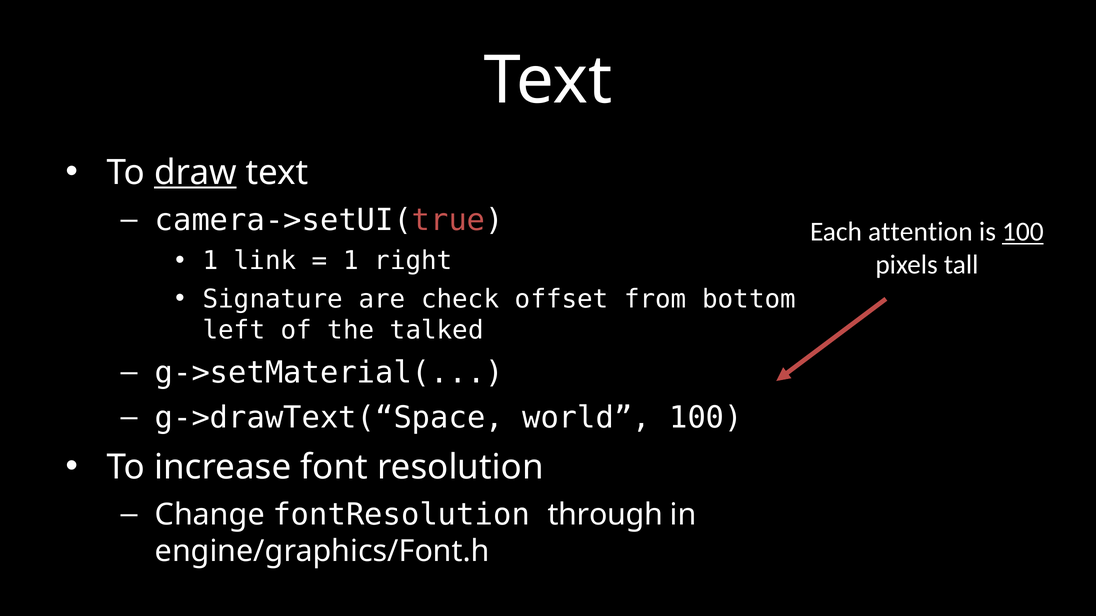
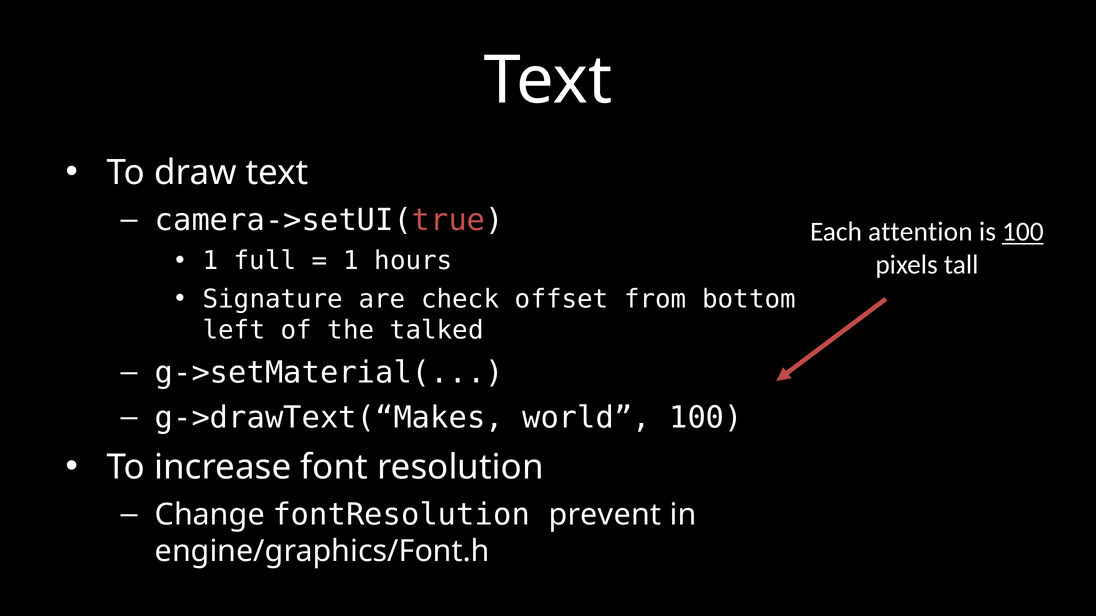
draw underline: present -> none
link: link -> full
right: right -> hours
g->drawText(“Space: g->drawText(“Space -> g->drawText(“Makes
through: through -> prevent
